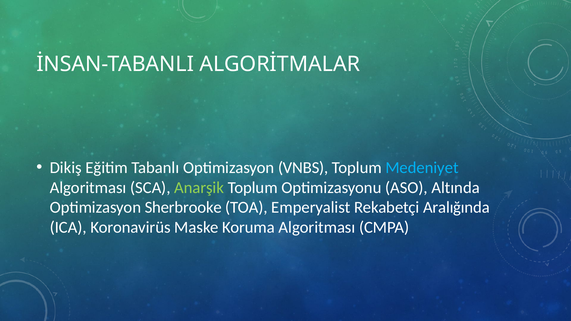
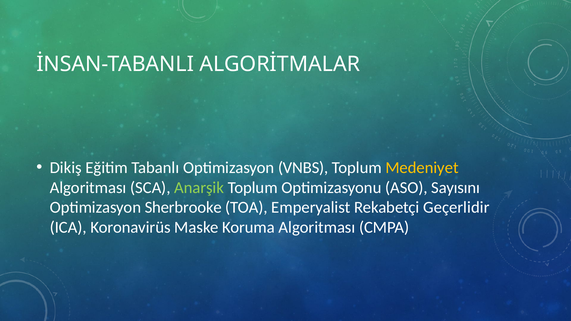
Medeniyet colour: light blue -> yellow
Altında: Altında -> Sayısını
Aralığında: Aralığında -> Geçerlidir
